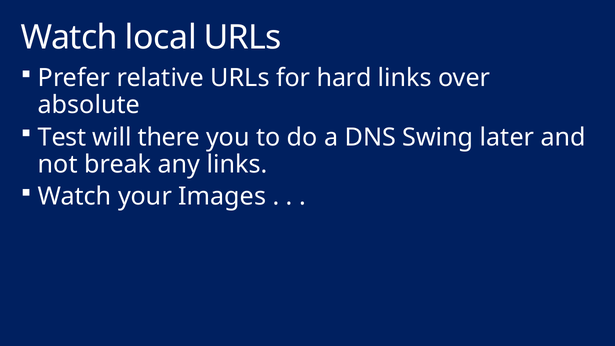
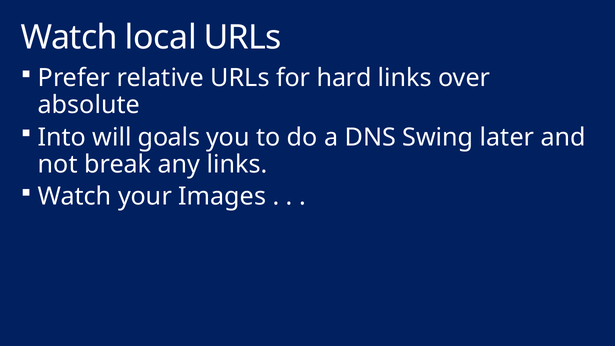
Test: Test -> Into
there: there -> goals
